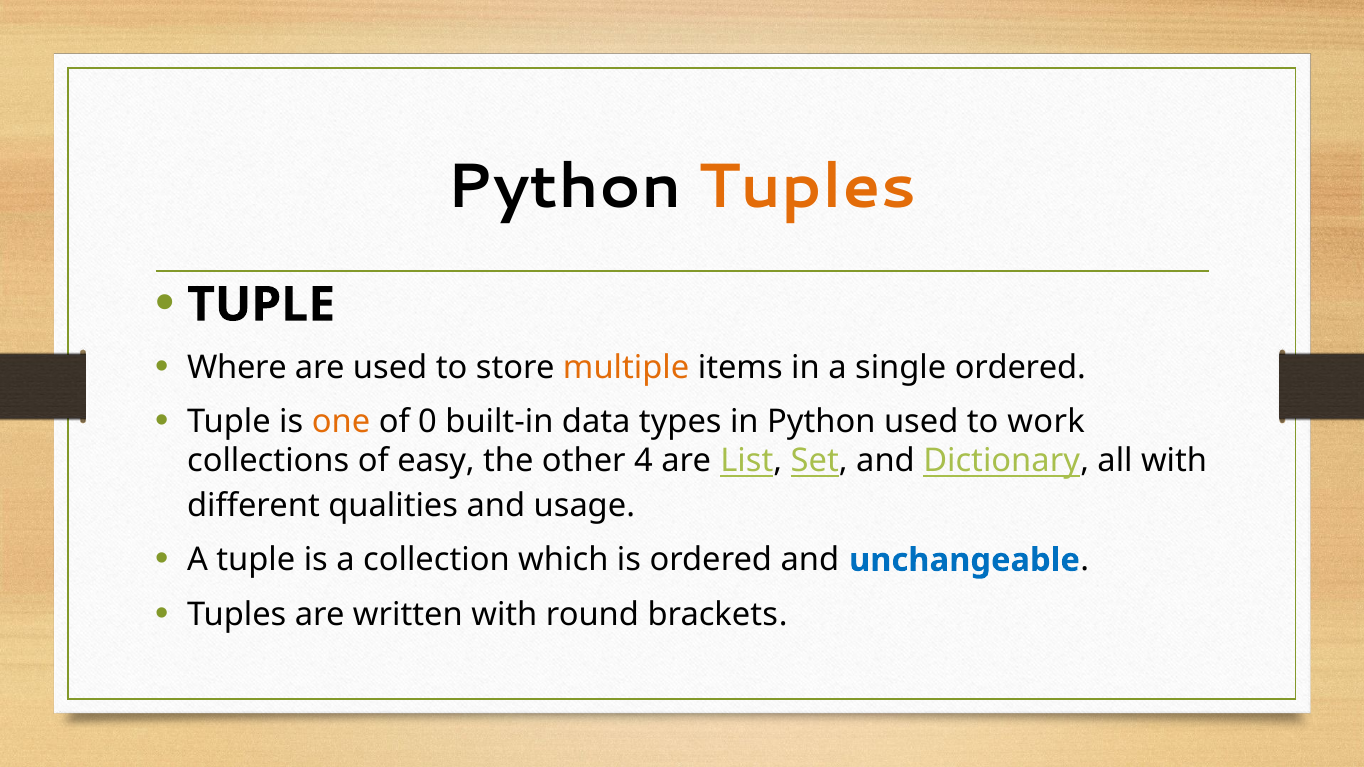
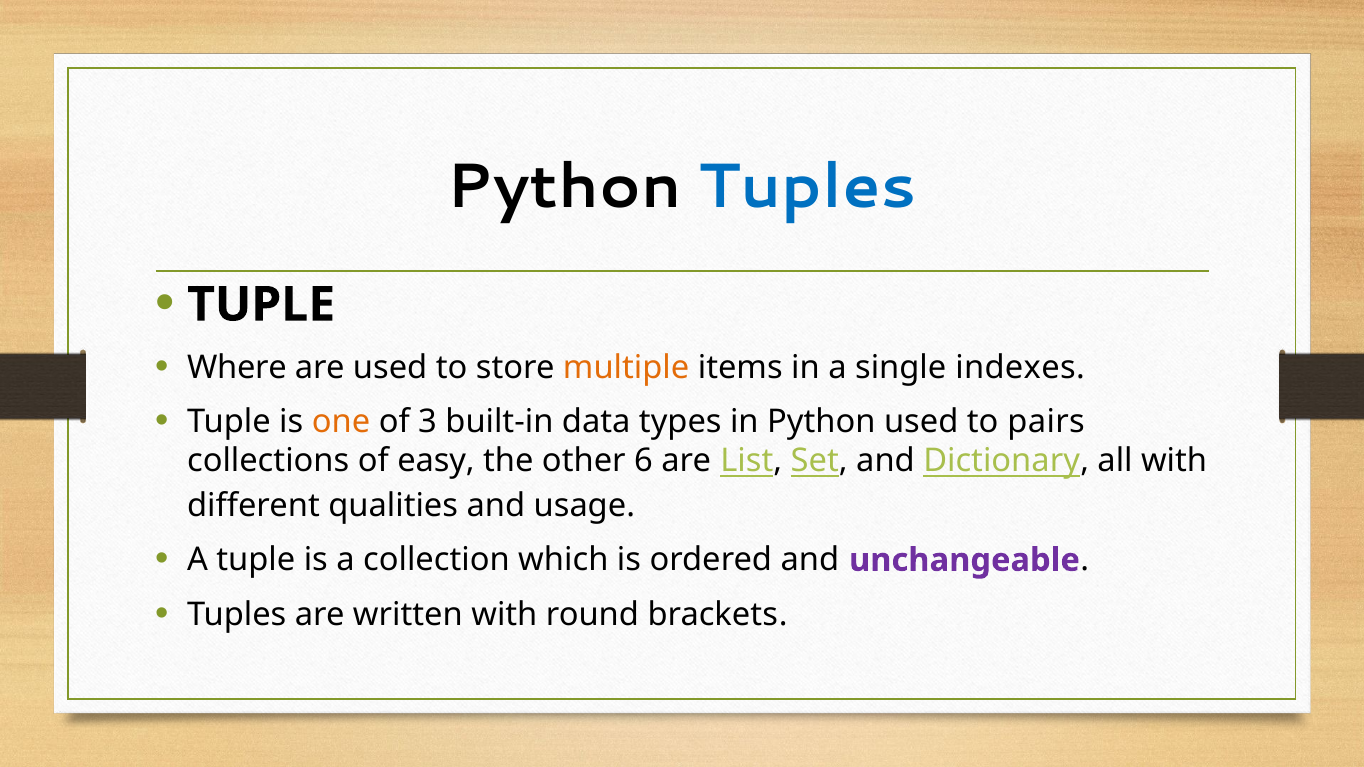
Tuples at (808, 187) colour: orange -> blue
single ordered: ordered -> indexes
0: 0 -> 3
work: work -> pairs
4: 4 -> 6
unchangeable colour: blue -> purple
